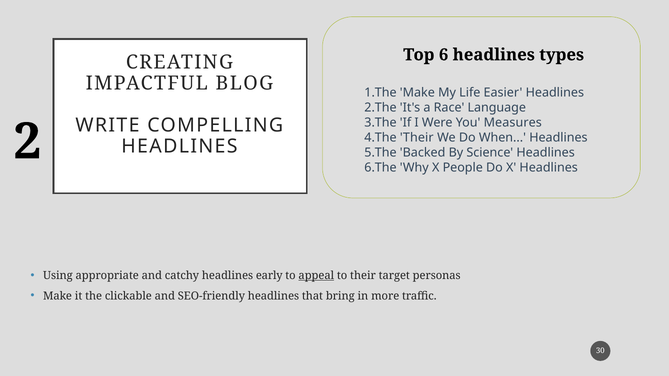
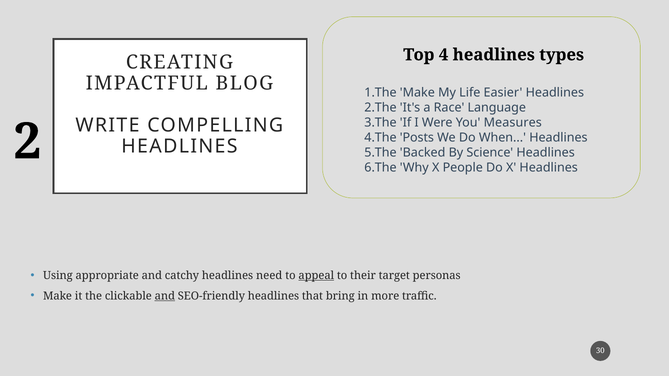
6: 6 -> 4
Their at (417, 138): Their -> Posts
early: early -> need
and at (165, 296) underline: none -> present
